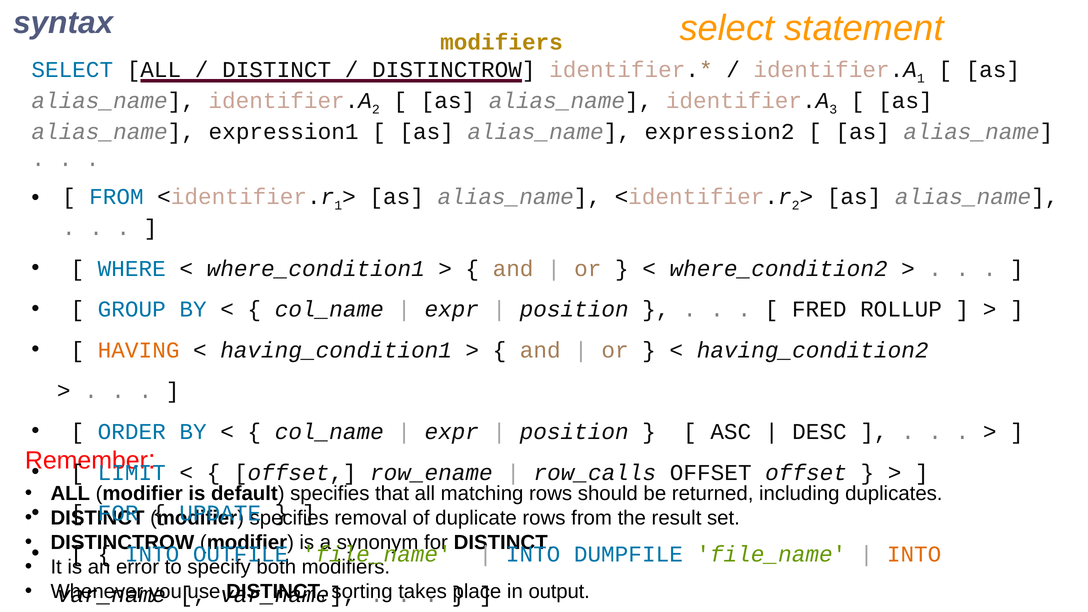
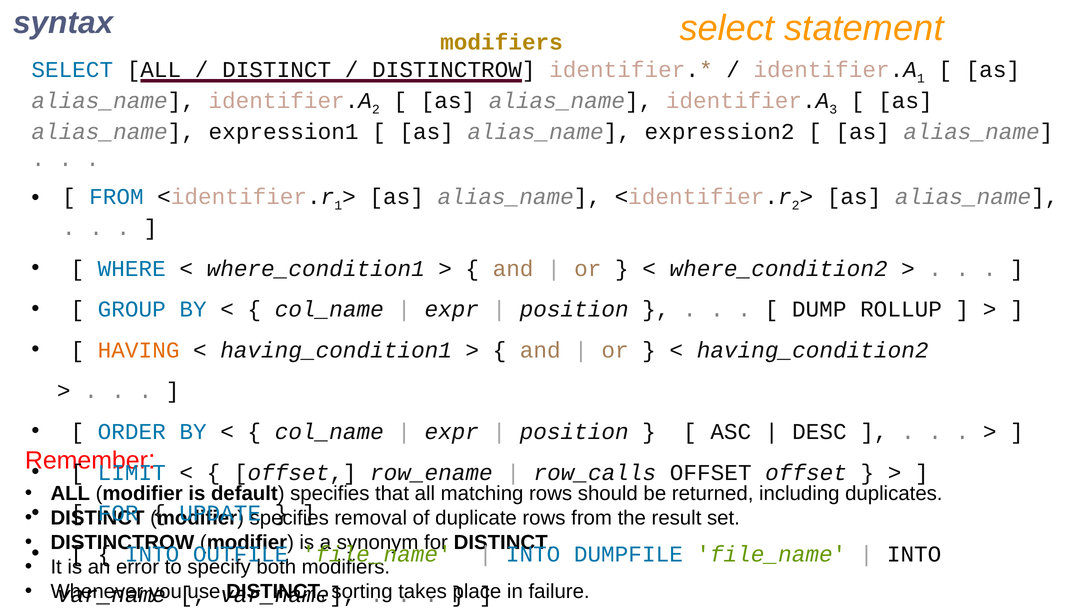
FRED: FRED -> DUMP
INTO at (914, 554) colour: orange -> black
output: output -> failure
